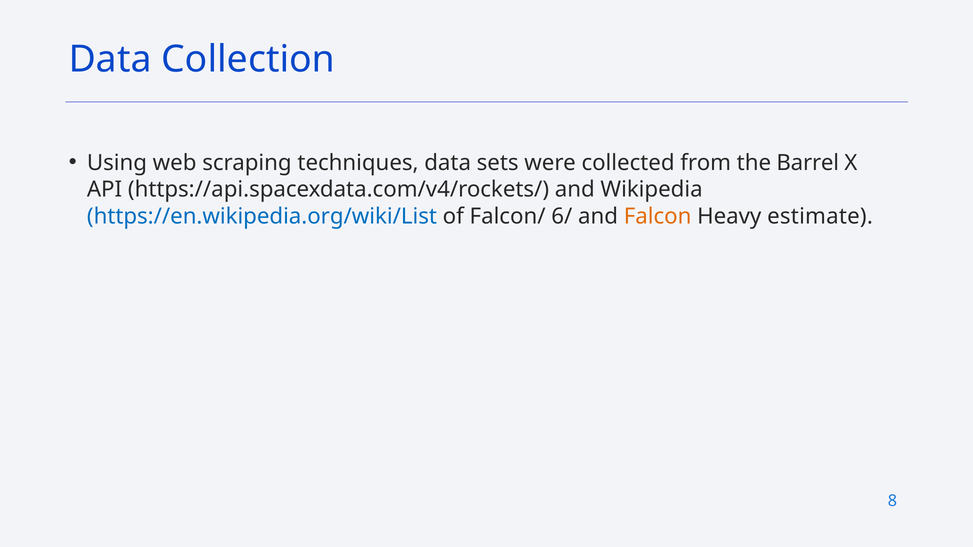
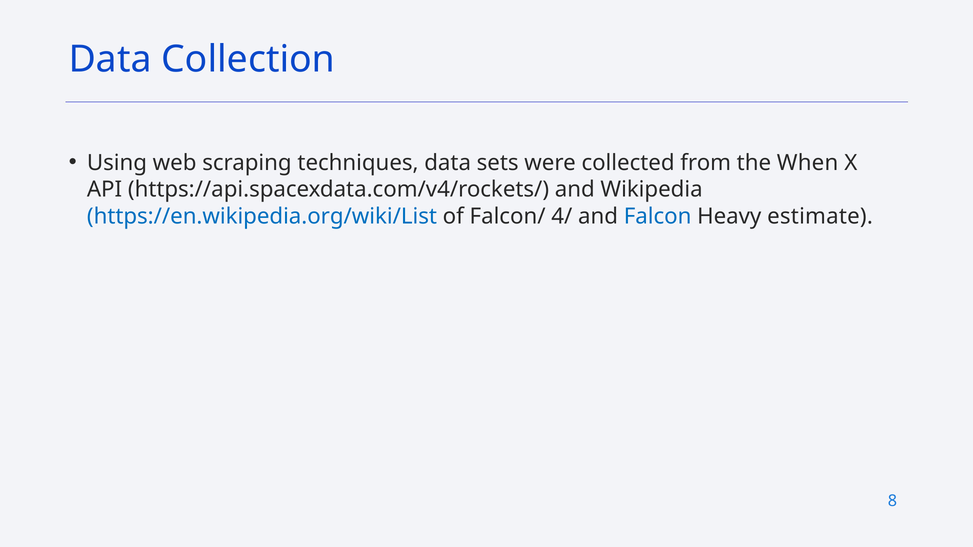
Barrel: Barrel -> When
6/: 6/ -> 4/
Falcon colour: orange -> blue
